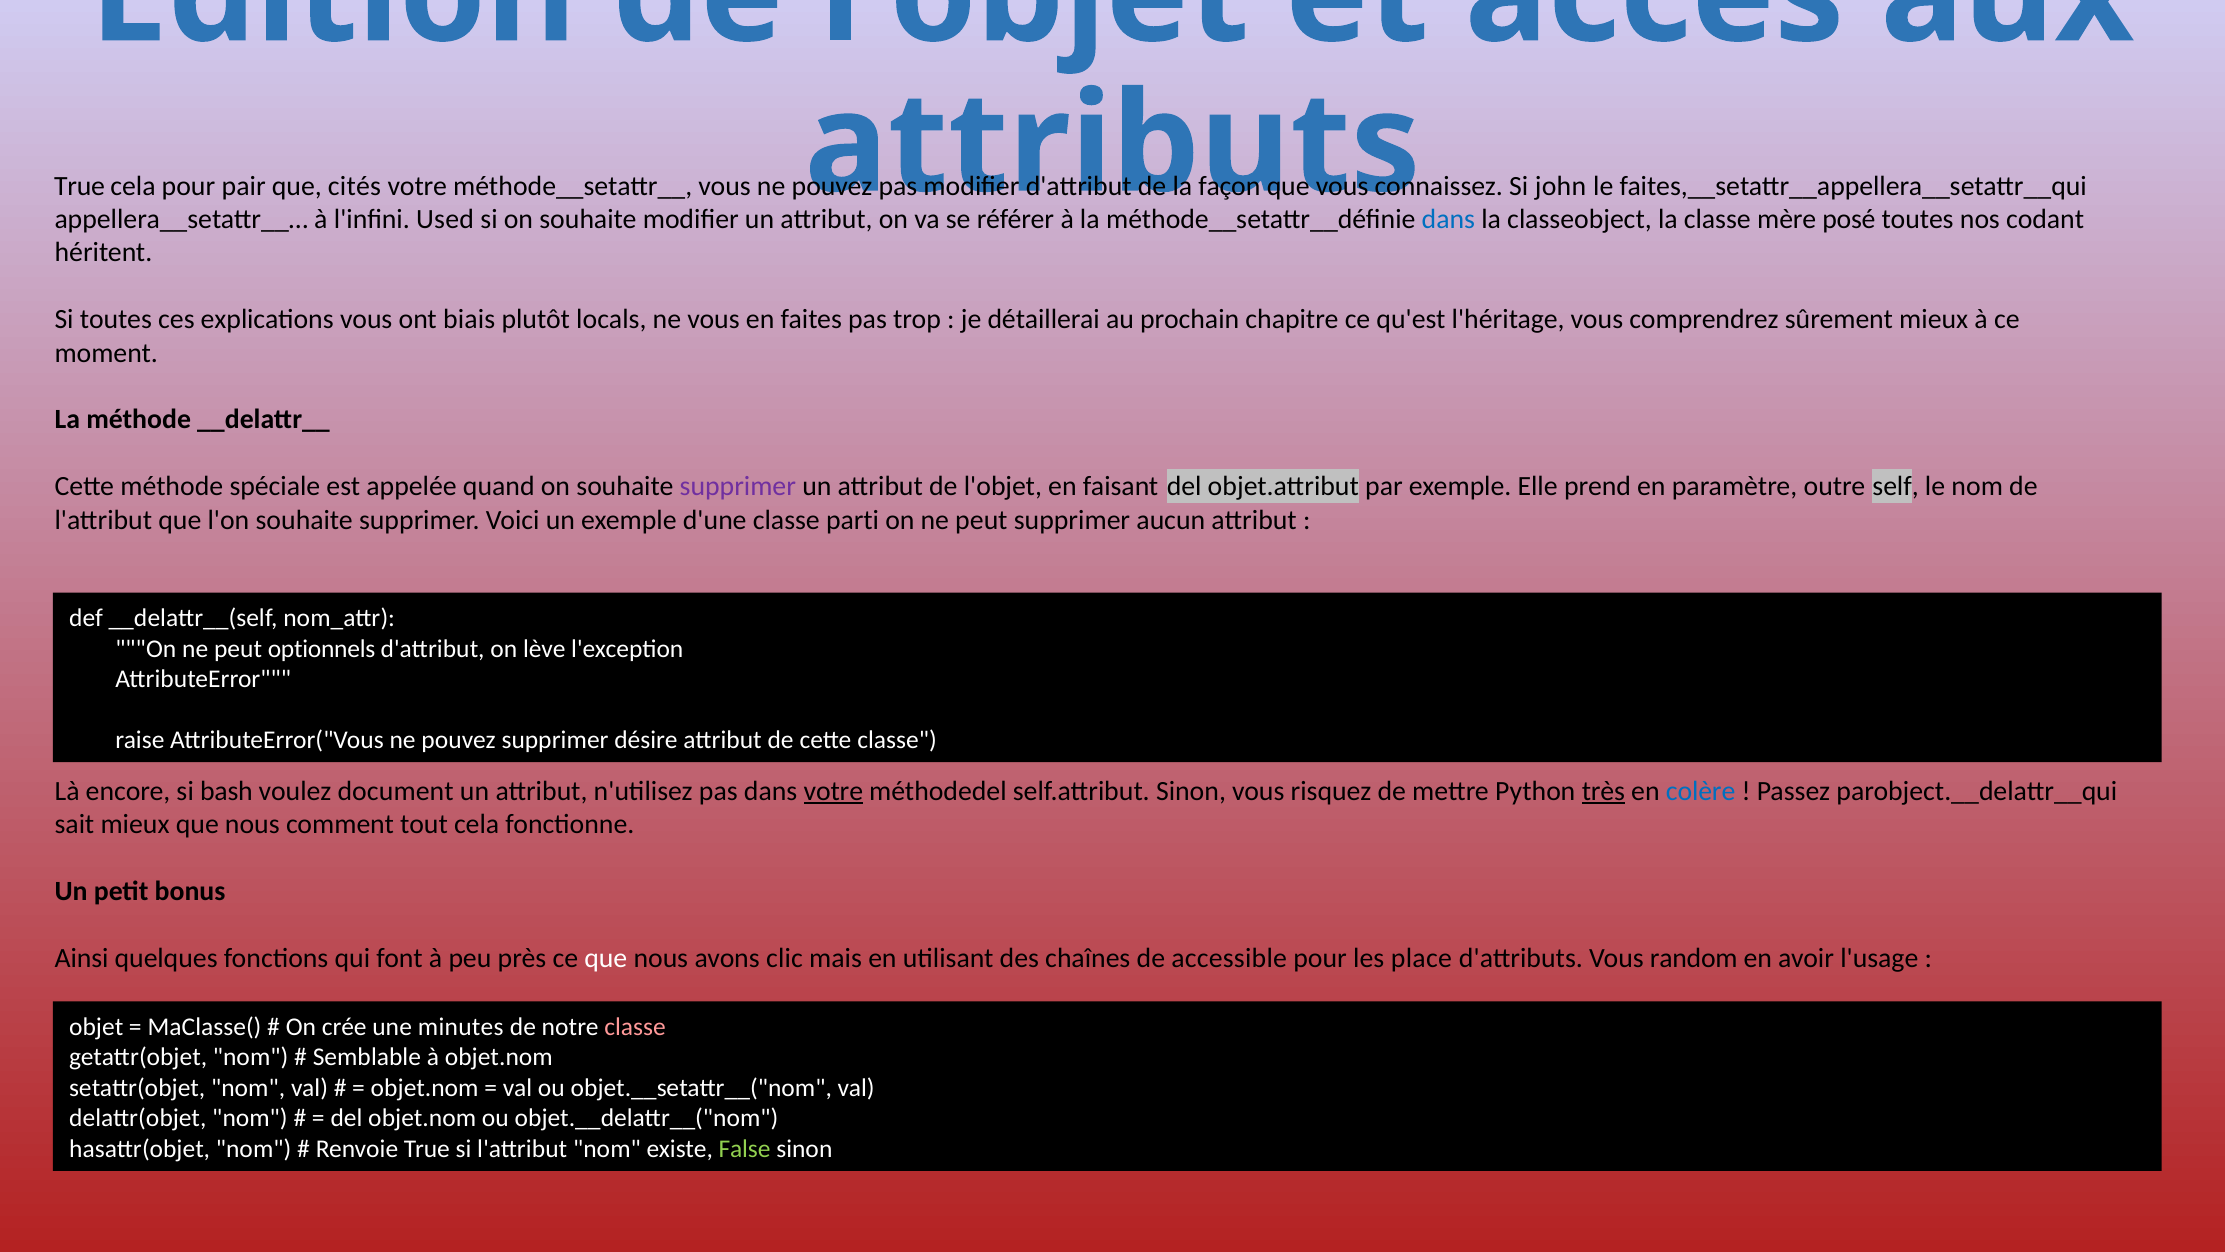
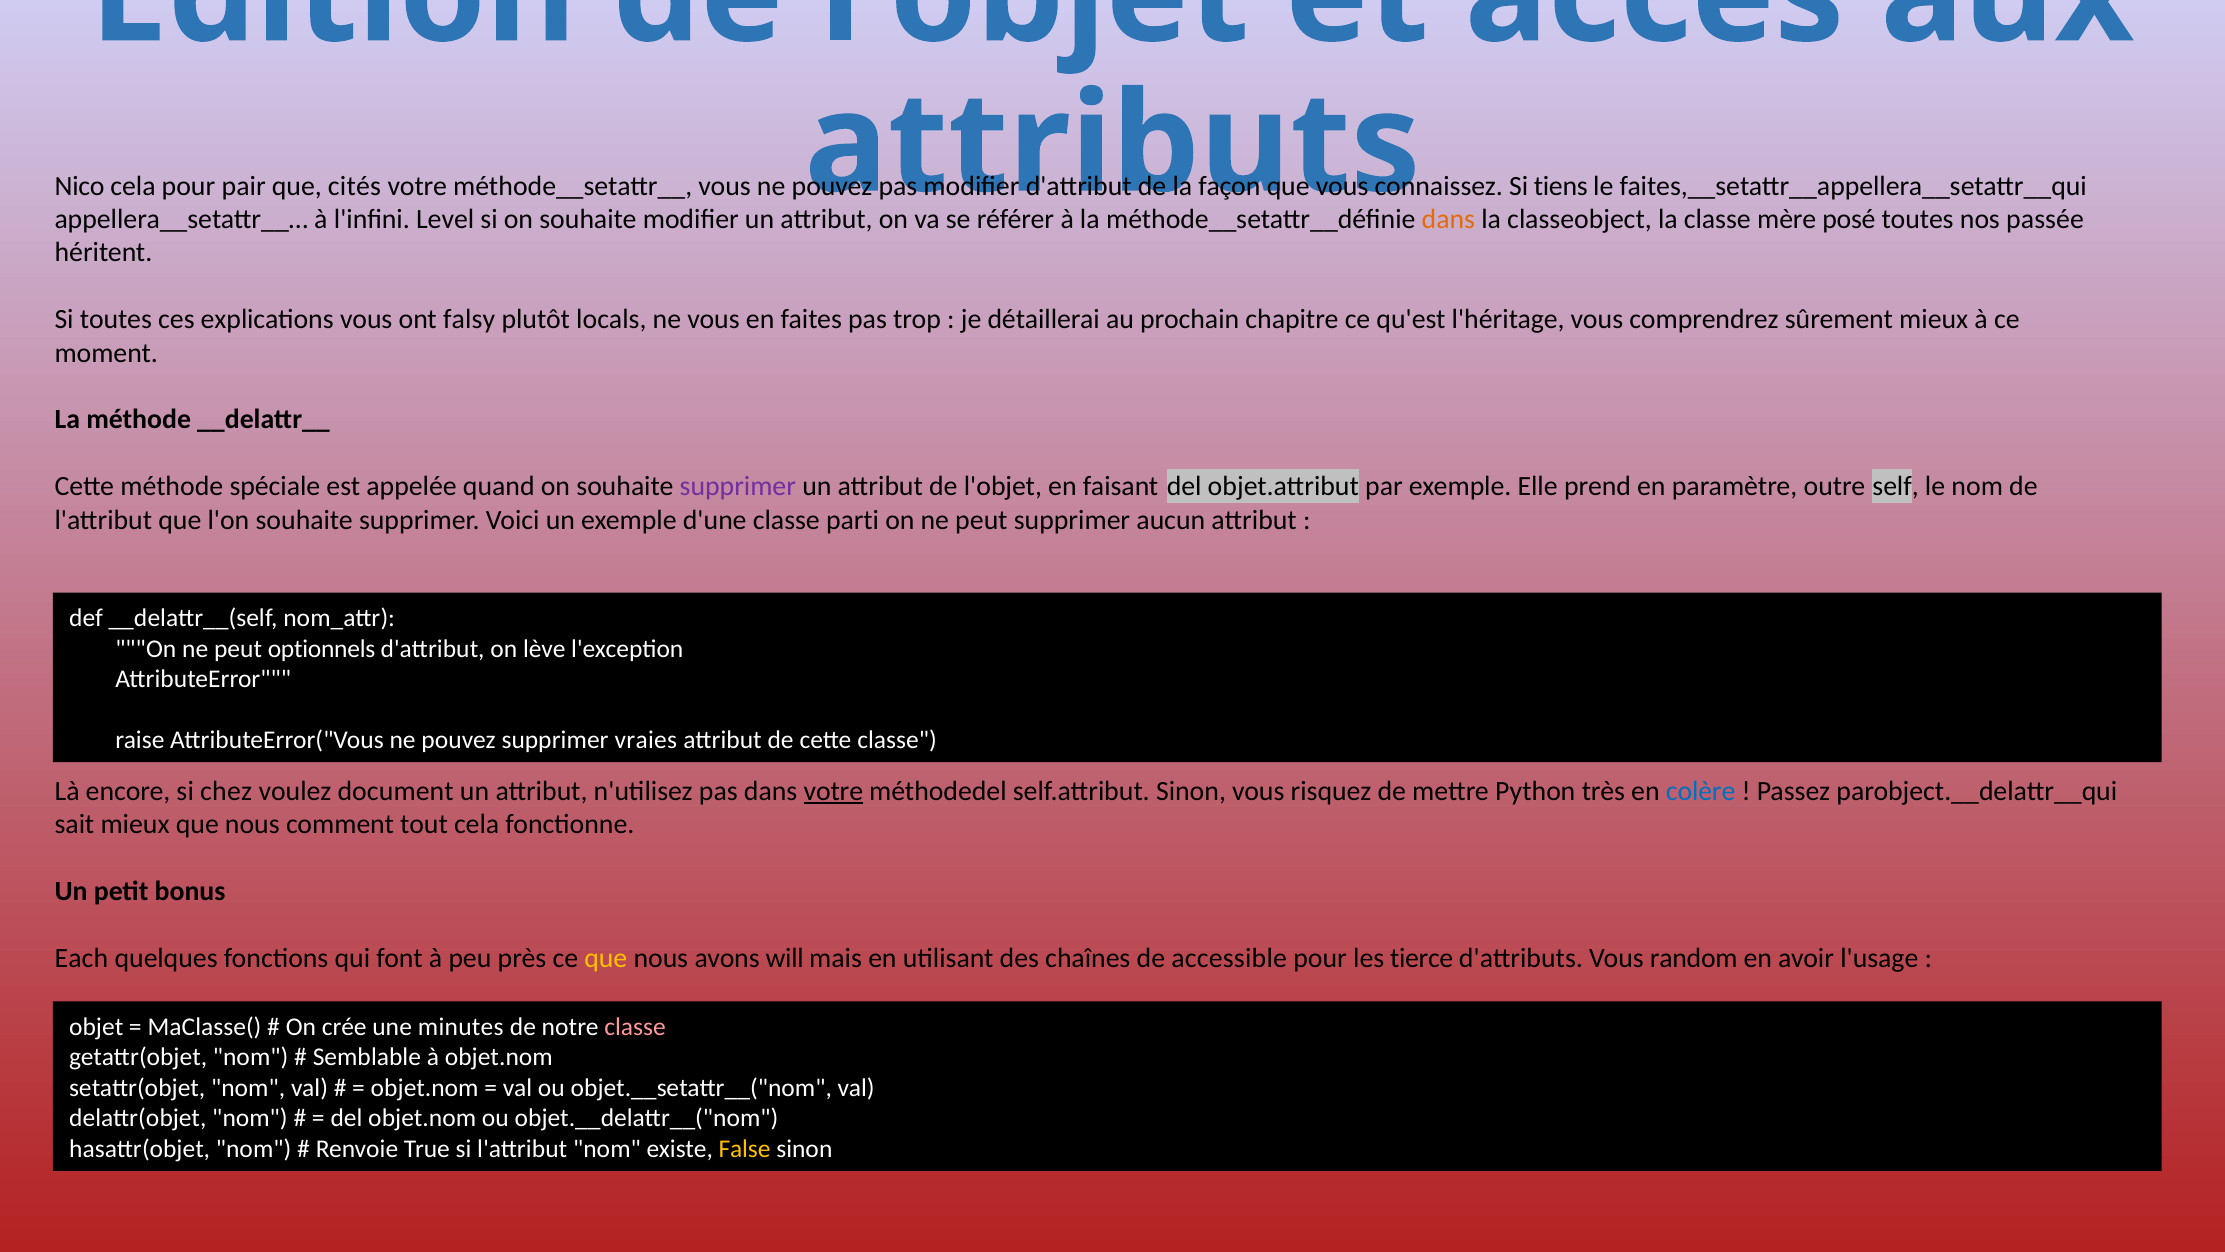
True at (80, 186): True -> Nico
john: john -> tiens
Used: Used -> Level
dans at (1448, 219) colour: blue -> orange
codant: codant -> passée
biais: biais -> falsy
désire: désire -> vraies
bash: bash -> chez
très underline: present -> none
Ainsi: Ainsi -> Each
que at (606, 958) colour: white -> yellow
clic: clic -> will
place: place -> tierce
False colour: light green -> yellow
